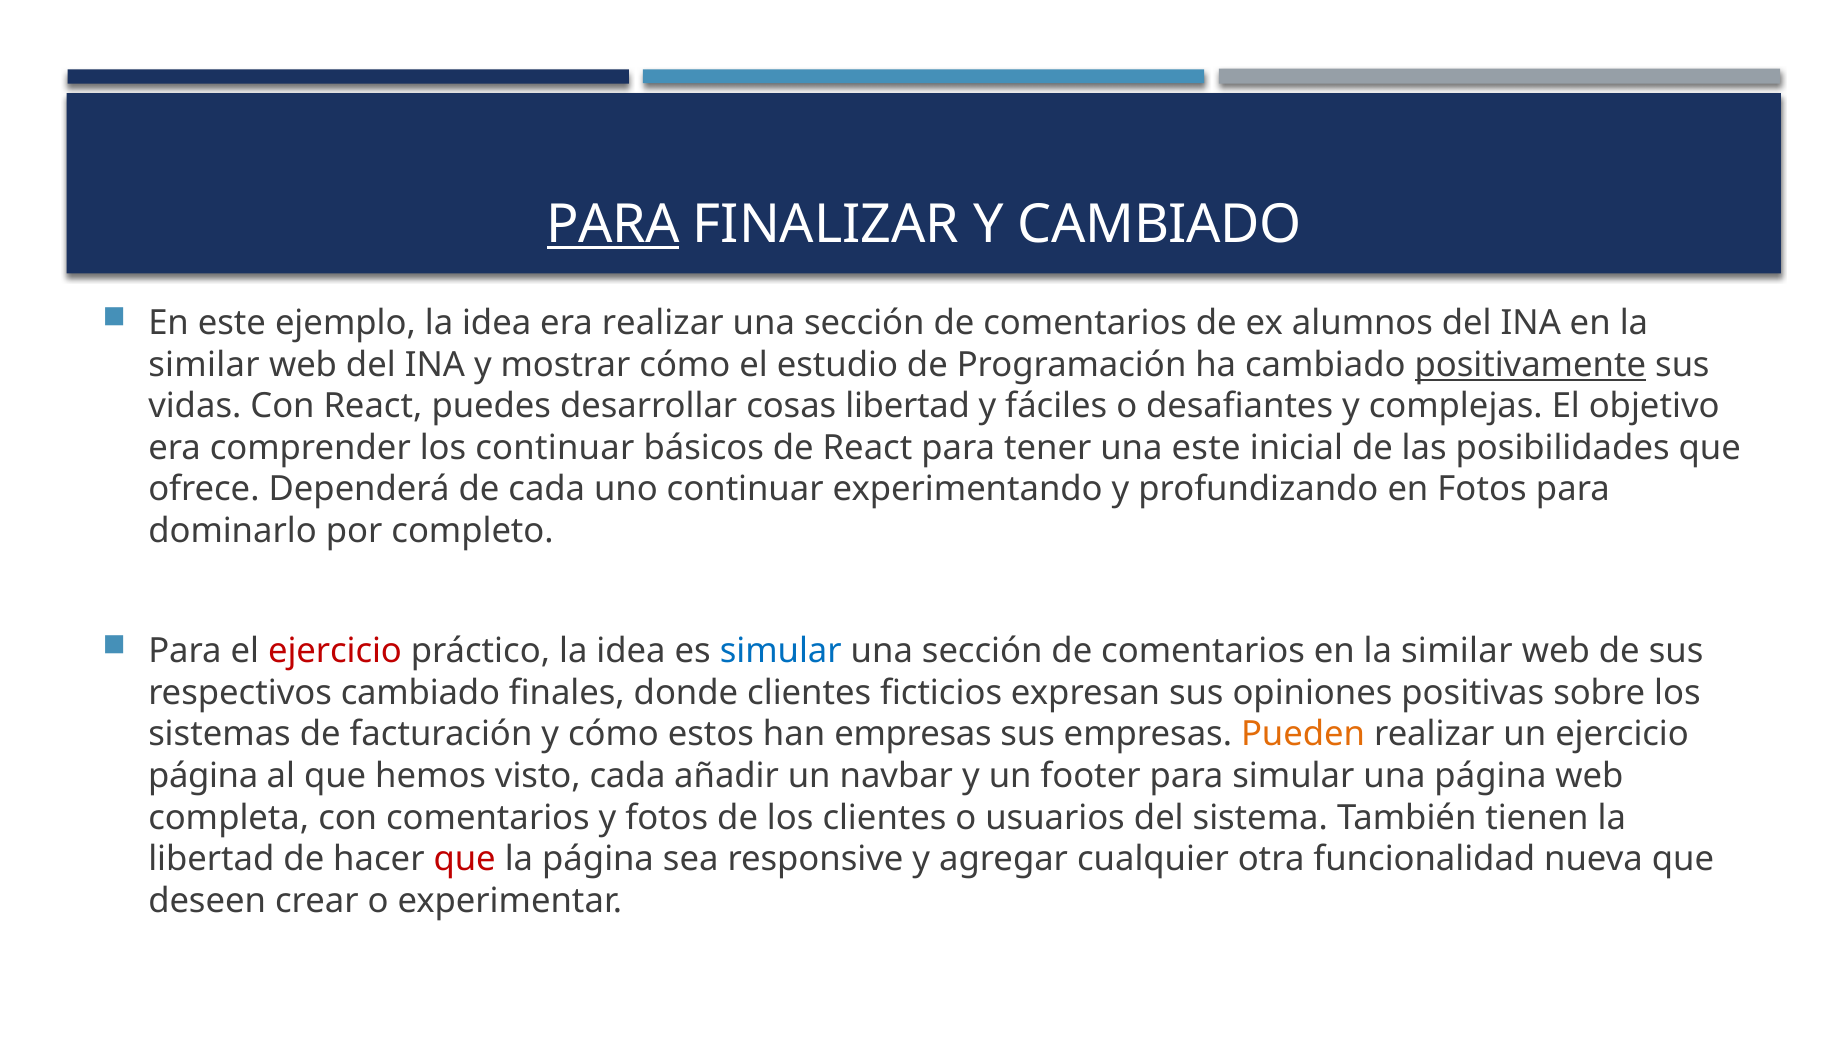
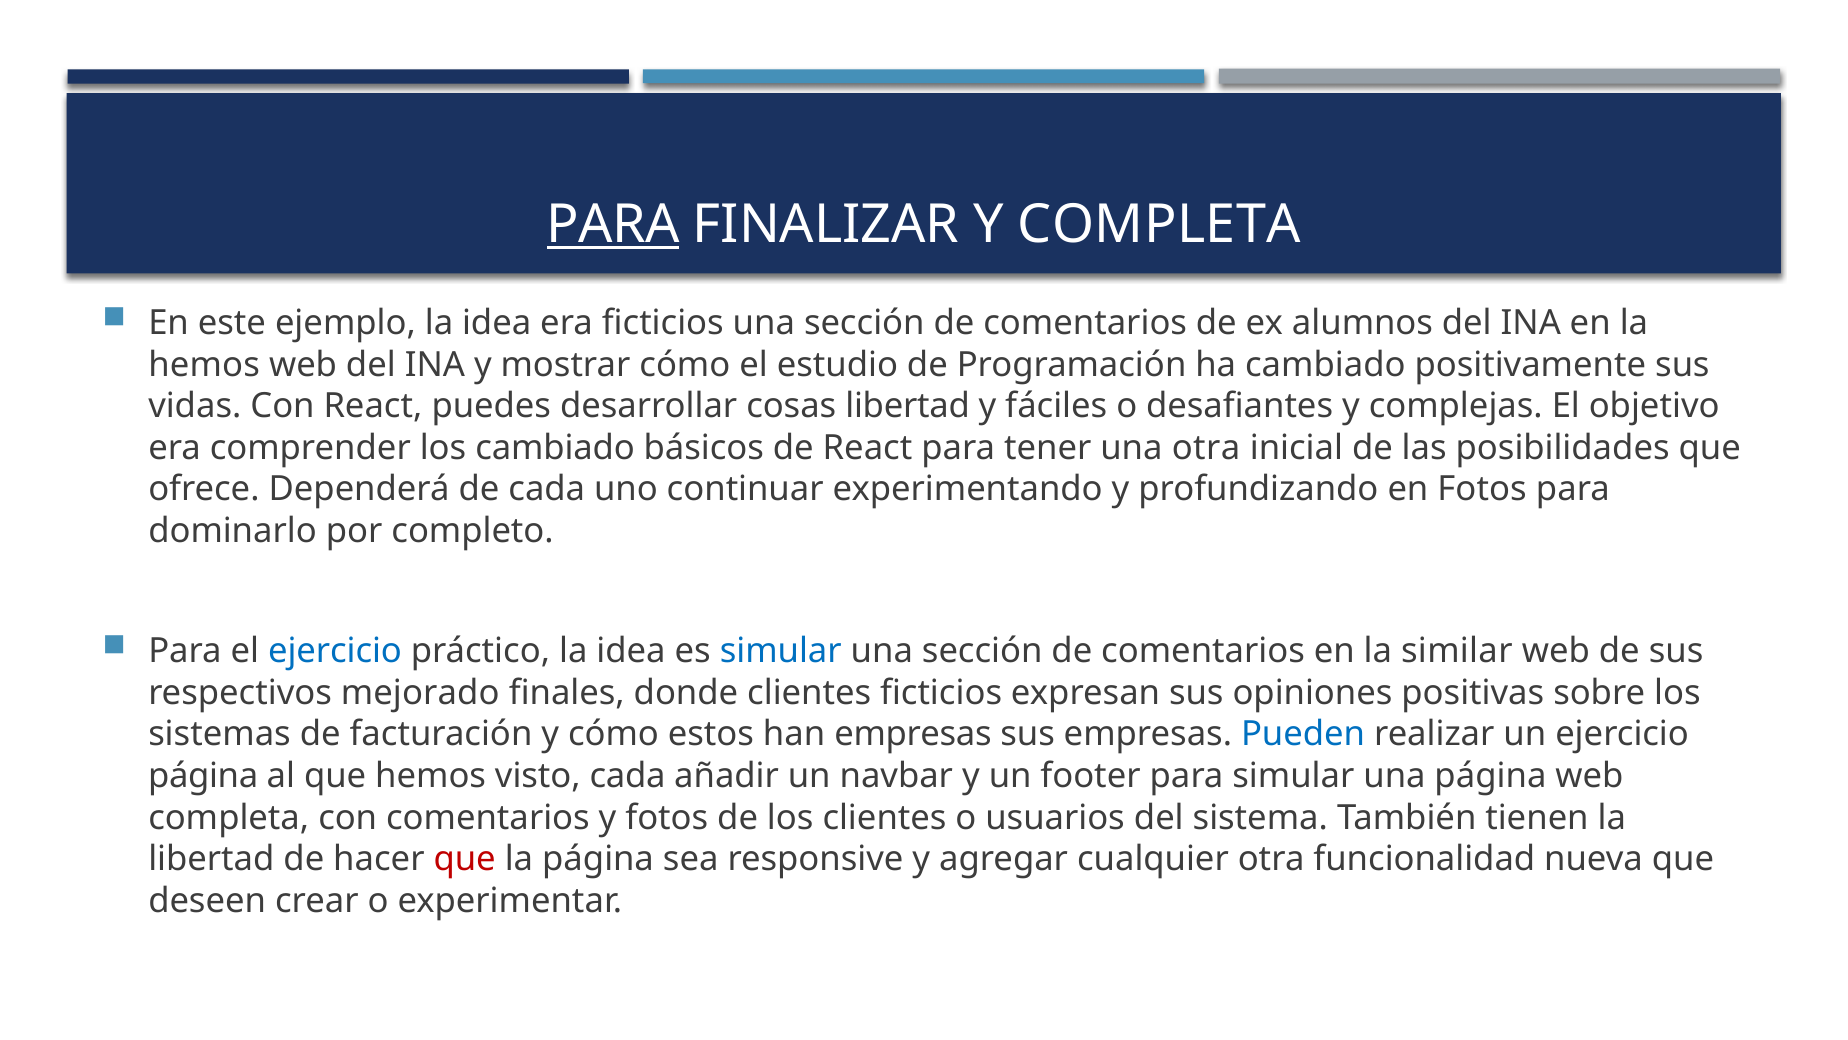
Y CAMBIADO: CAMBIADO -> COMPLETA
era realizar: realizar -> ficticios
similar at (204, 364): similar -> hemos
positivamente underline: present -> none
los continuar: continuar -> cambiado
una este: este -> otra
ejercicio at (335, 651) colour: red -> blue
respectivos cambiado: cambiado -> mejorado
Pueden colour: orange -> blue
